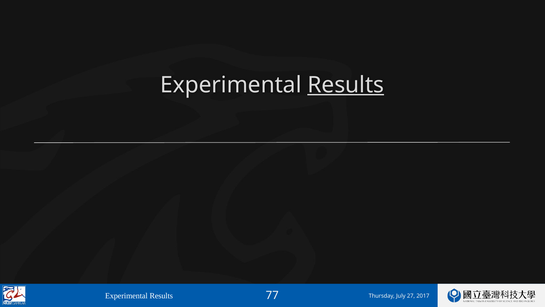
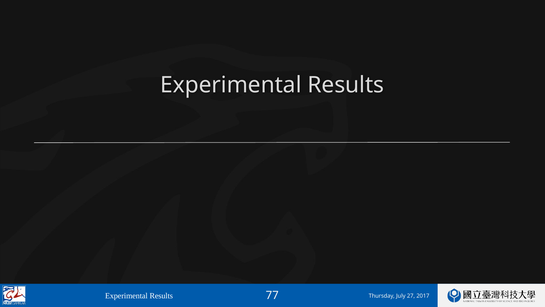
Results at (346, 85) underline: present -> none
